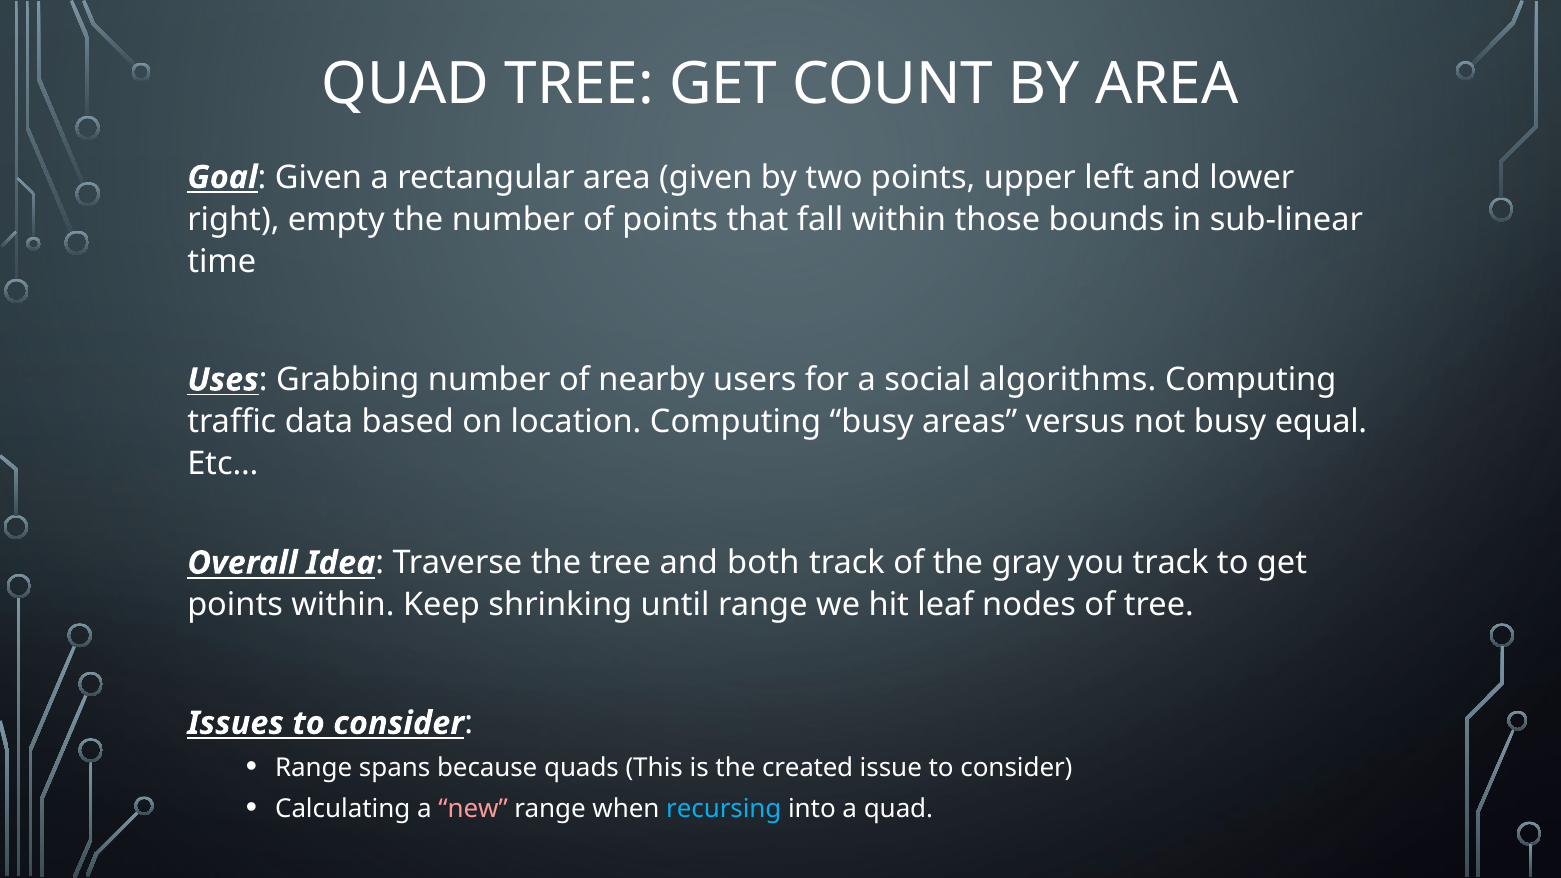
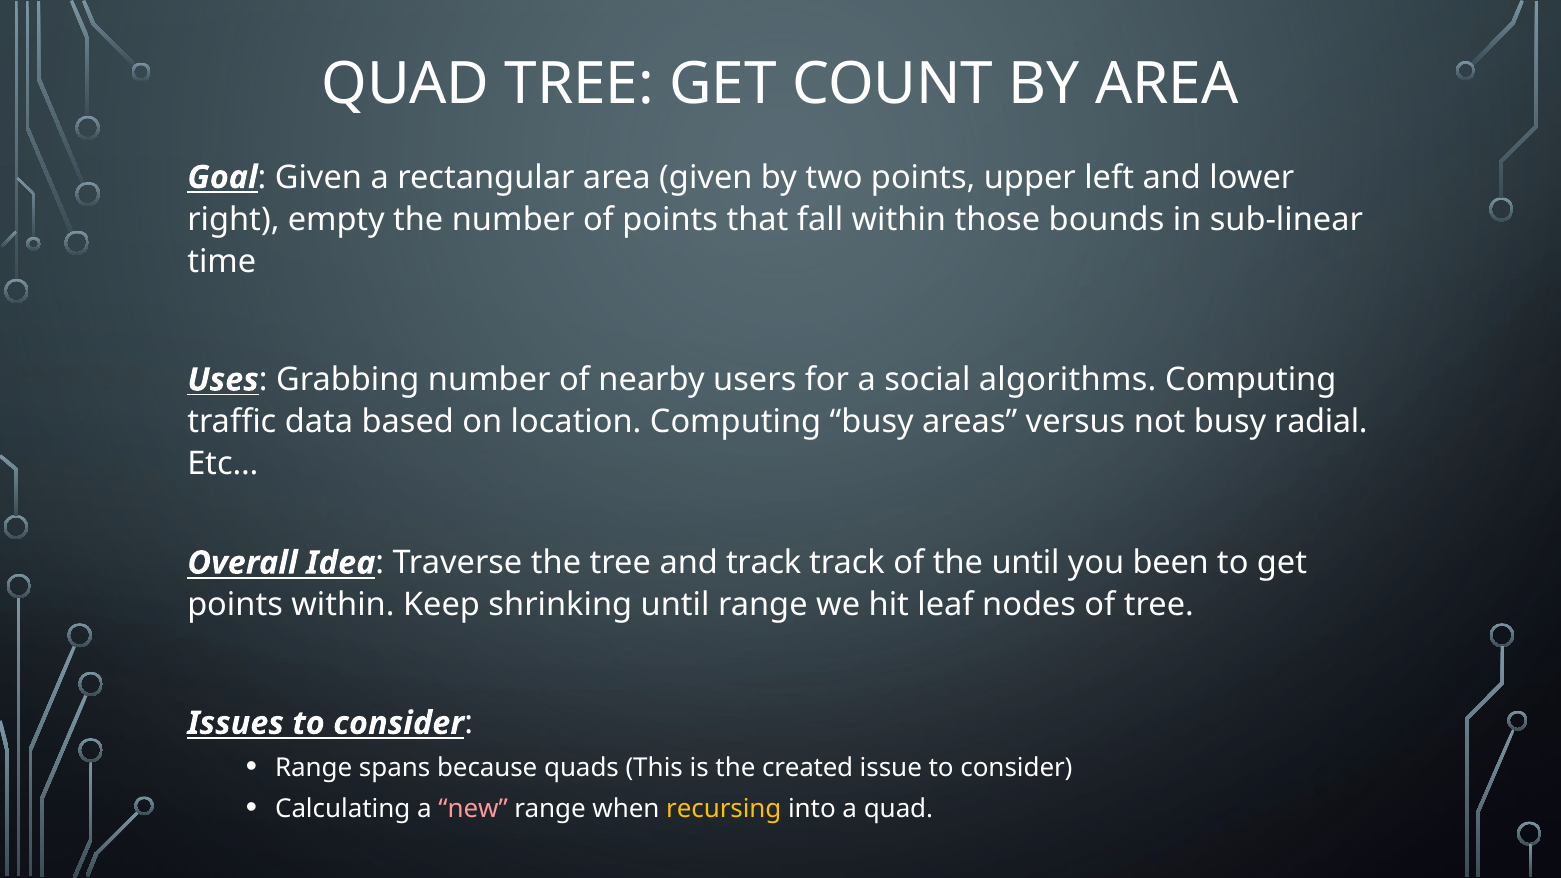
equal: equal -> radial
and both: both -> track
the gray: gray -> until
you track: track -> been
recursing colour: light blue -> yellow
